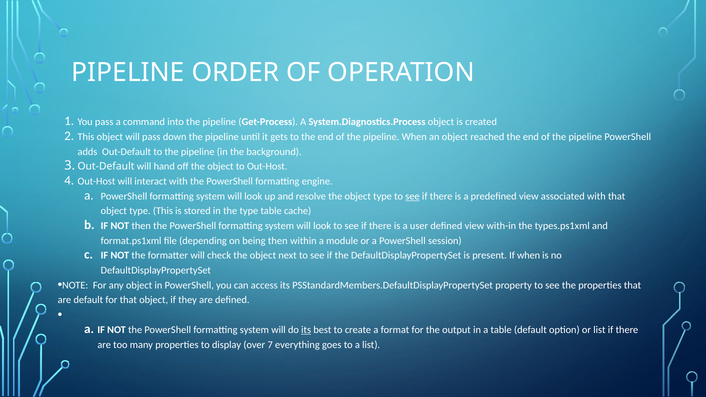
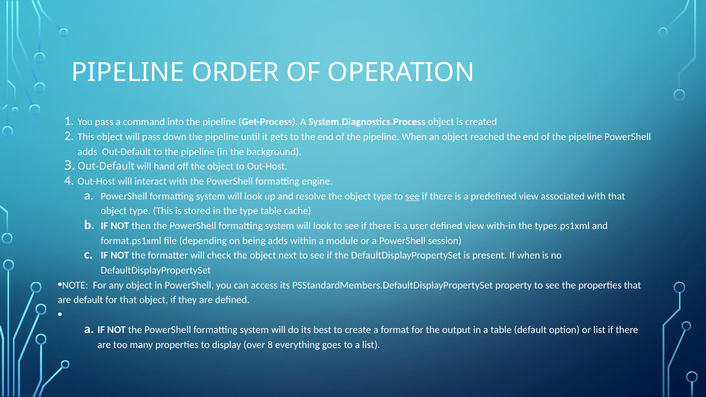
being then: then -> adds
its at (306, 330) underline: present -> none
7: 7 -> 8
